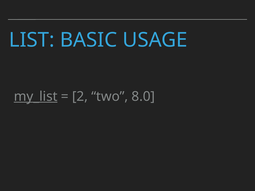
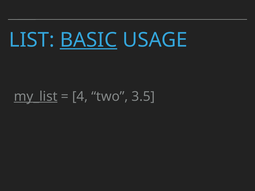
BASIC underline: none -> present
2: 2 -> 4
8.0: 8.0 -> 3.5
